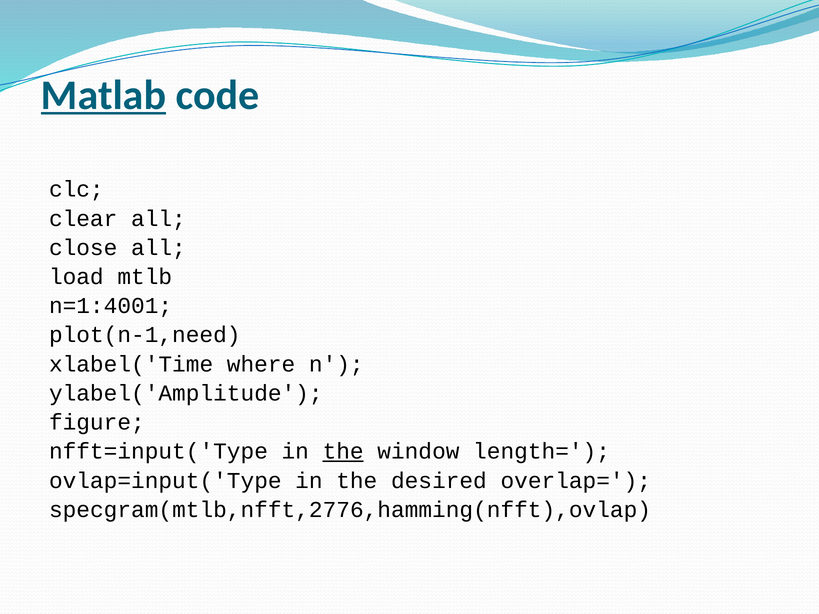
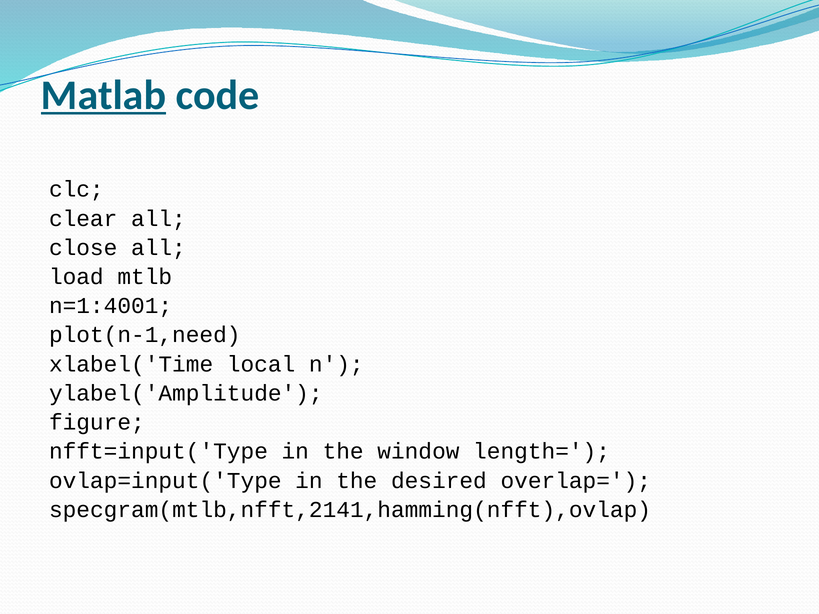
where: where -> local
the at (343, 452) underline: present -> none
specgram(mtlb,nfft,2776,hamming(nfft),ovlap: specgram(mtlb,nfft,2776,hamming(nfft),ovlap -> specgram(mtlb,nfft,2141,hamming(nfft),ovlap
